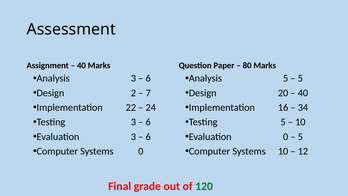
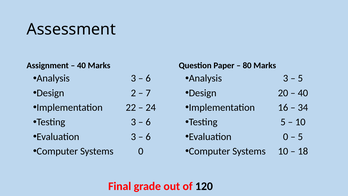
5 at (286, 78): 5 -> 3
12: 12 -> 18
120 colour: green -> black
